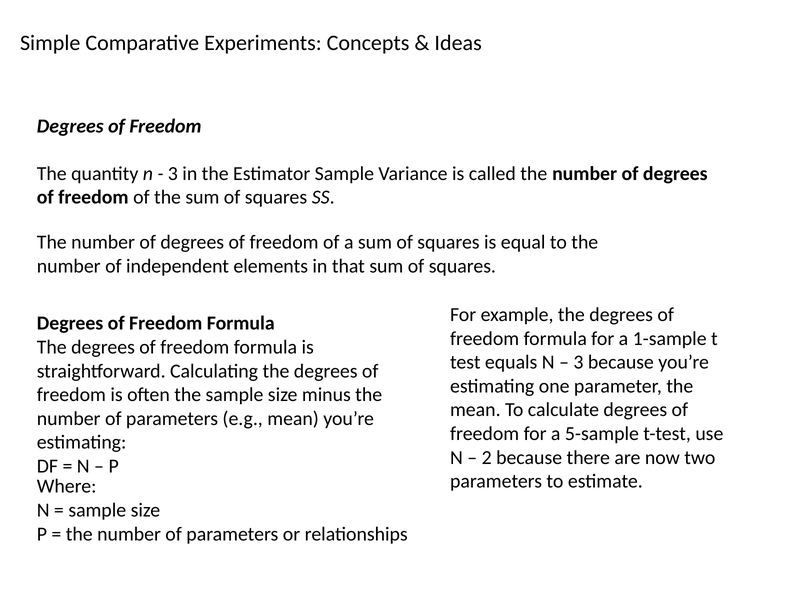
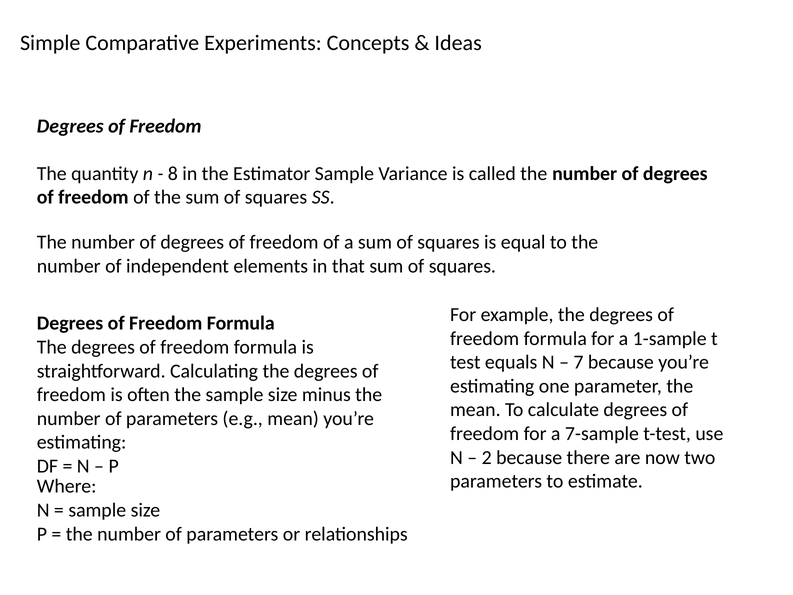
3 at (173, 174): 3 -> 8
3 at (578, 362): 3 -> 7
5-sample: 5-sample -> 7-sample
